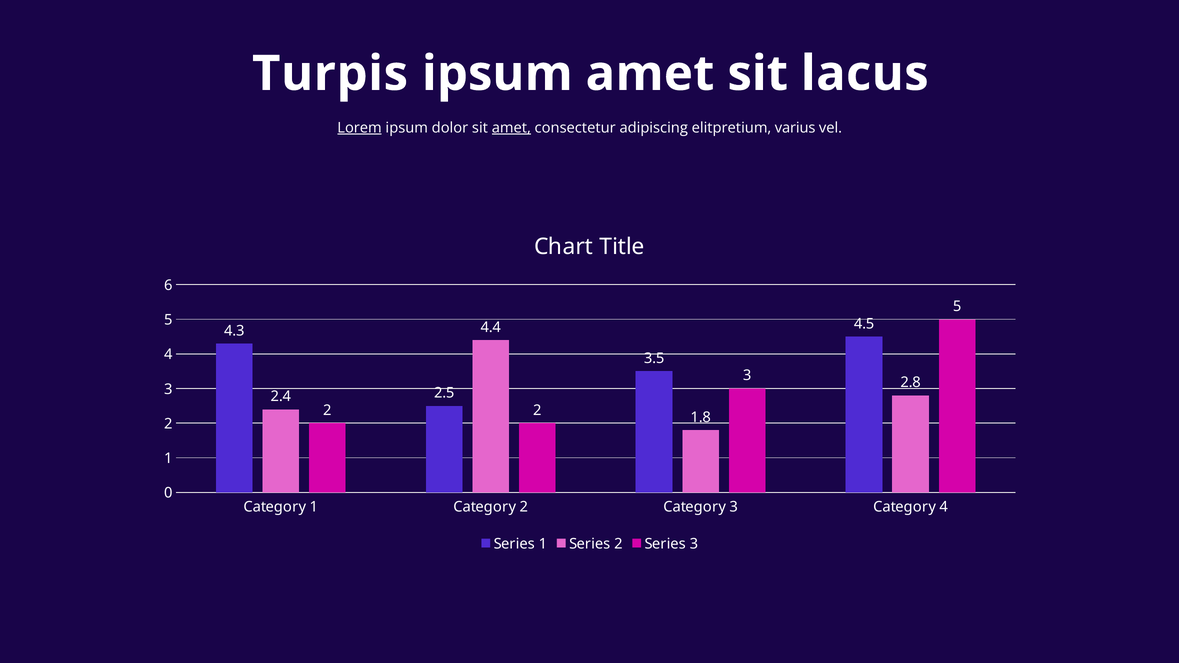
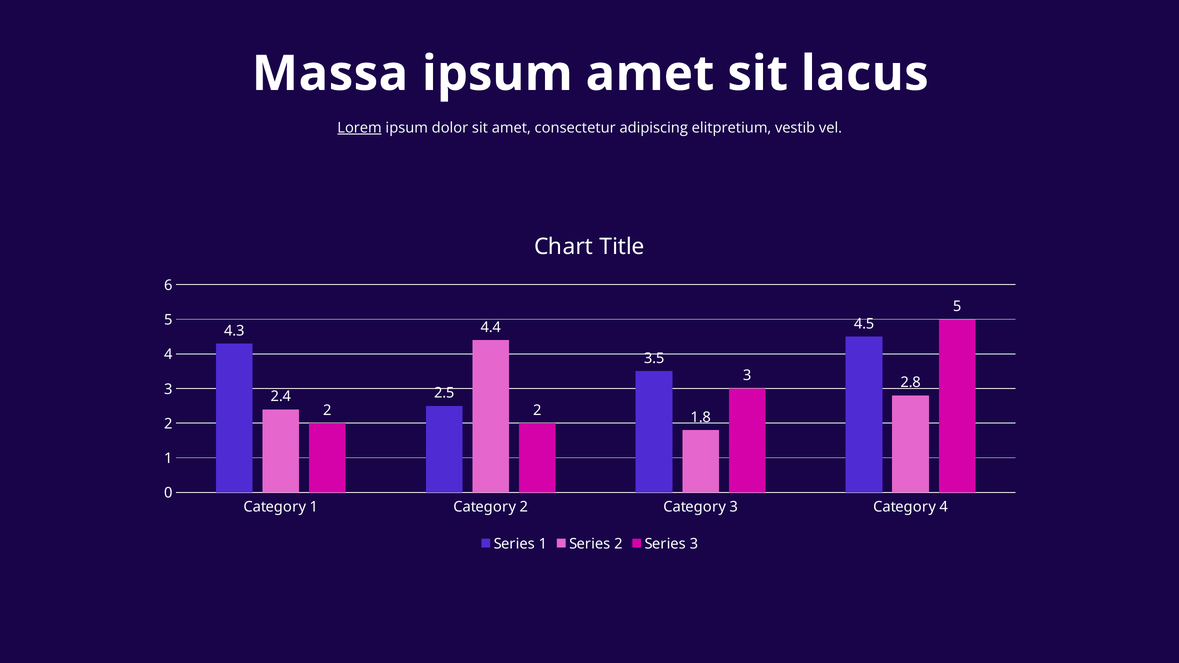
Turpis: Turpis -> Massa
amet at (511, 128) underline: present -> none
varius: varius -> vestib
